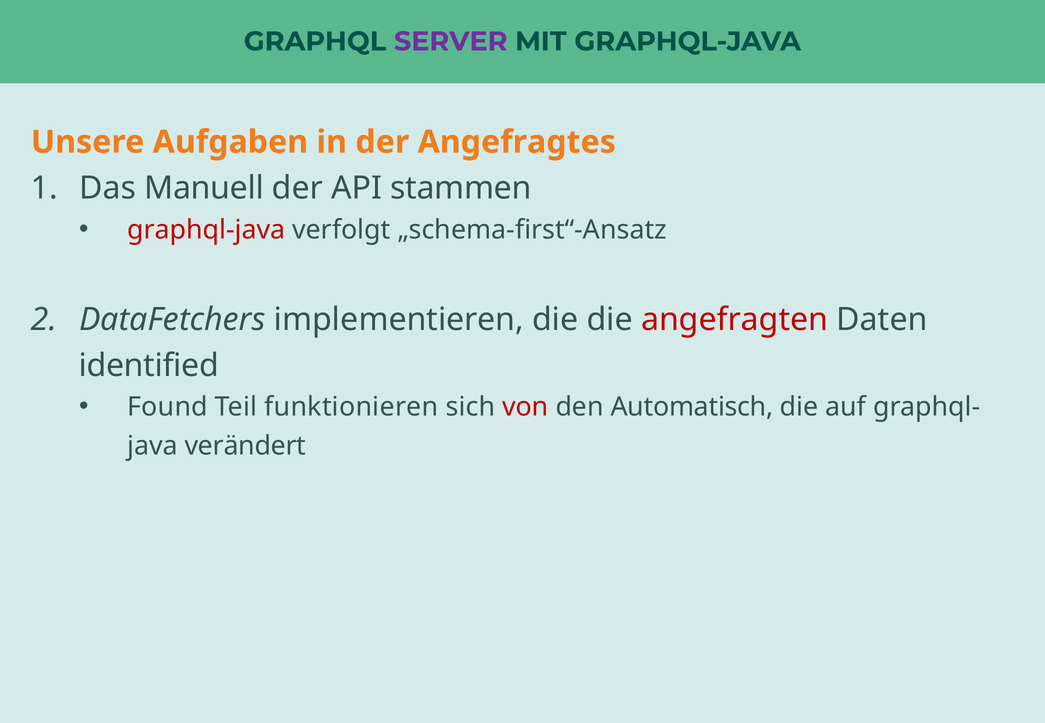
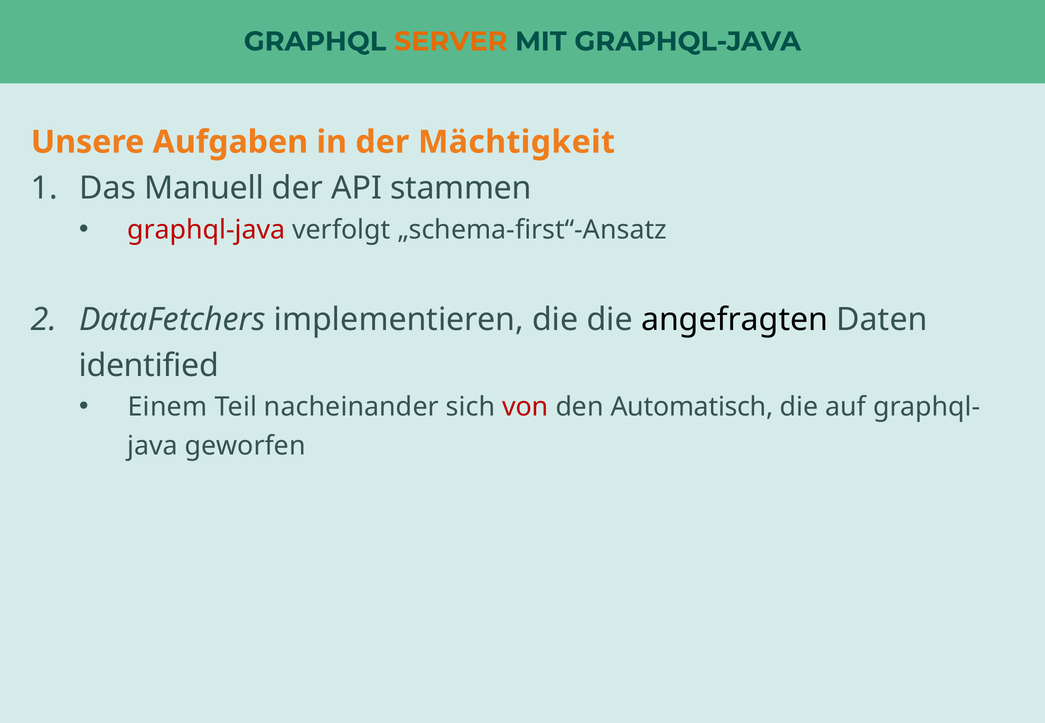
SERVER colour: purple -> orange
Angefragtes: Angefragtes -> Mächtigkeit
angefragten colour: red -> black
Found: Found -> Einem
funktionieren: funktionieren -> nacheinander
verändert: verändert -> geworfen
